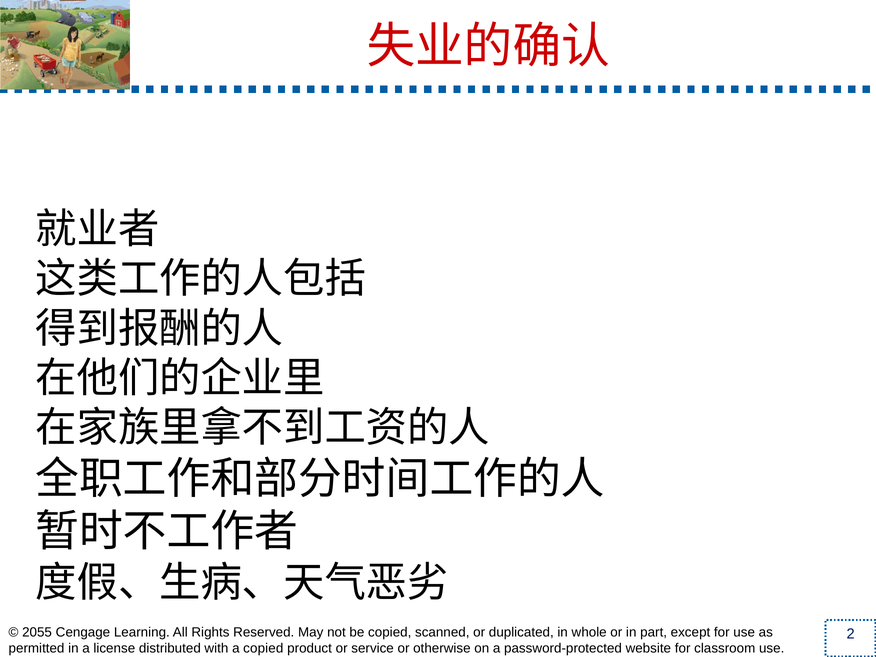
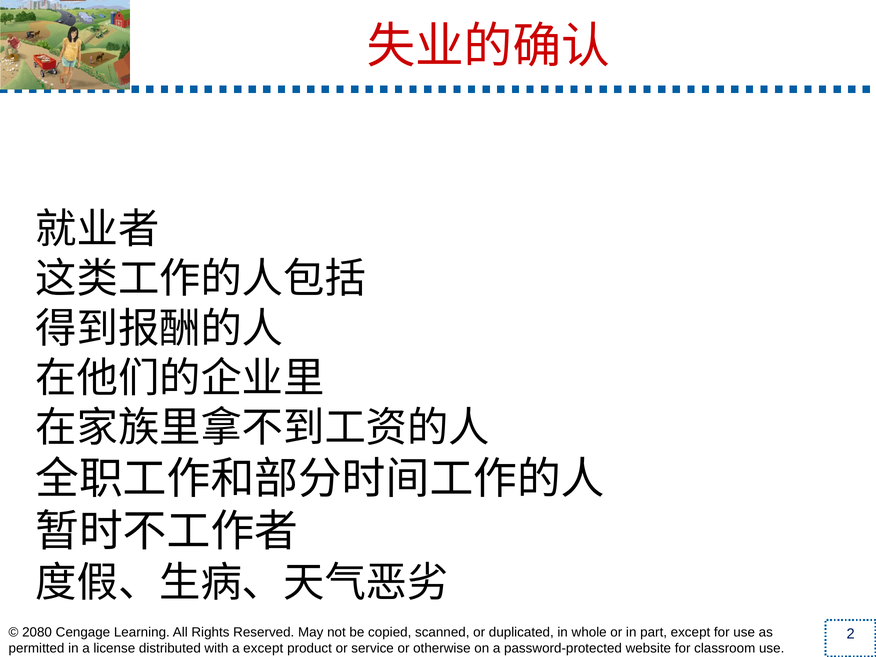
2055: 2055 -> 2080
a copied: copied -> except
